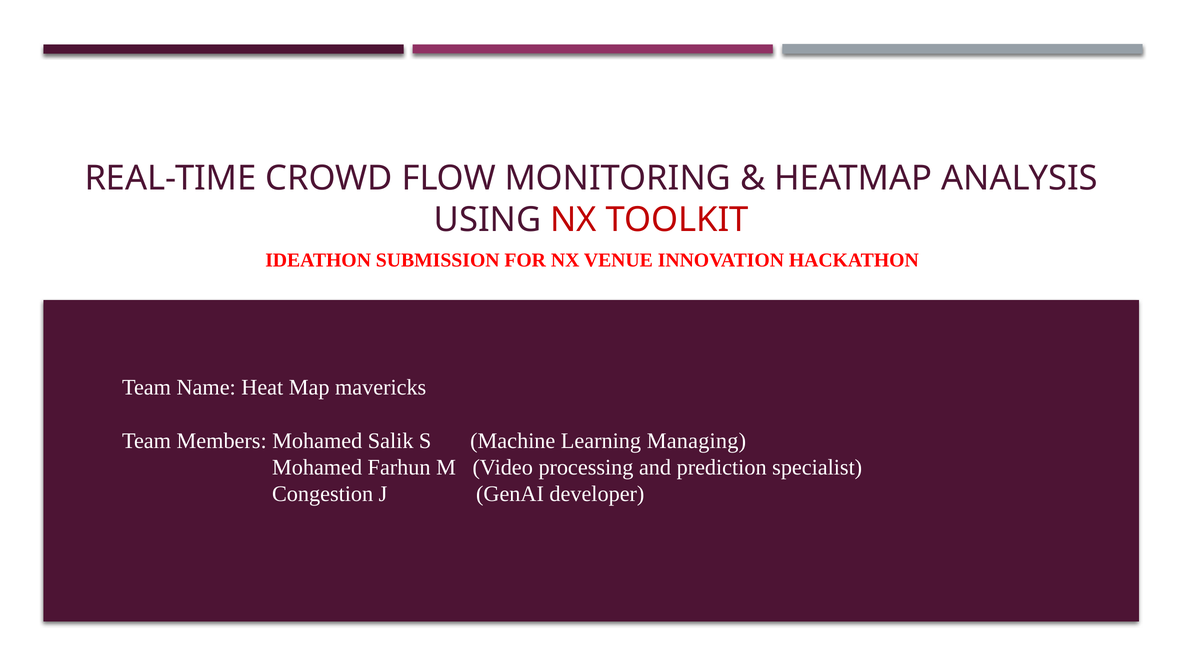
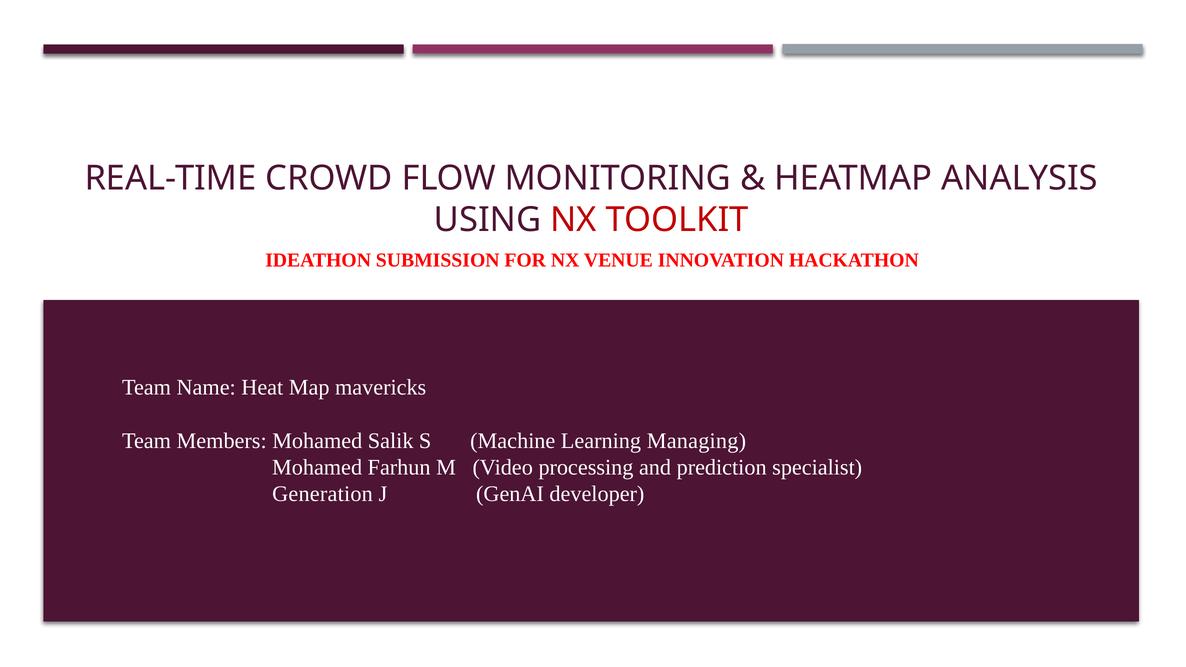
Congestion: Congestion -> Generation
